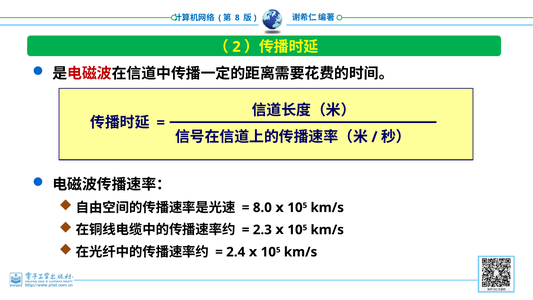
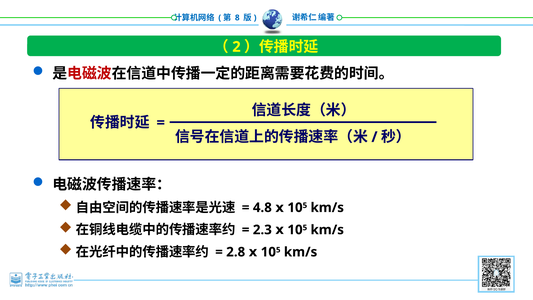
8.0: 8.0 -> 4.8
2.4: 2.4 -> 2.8
